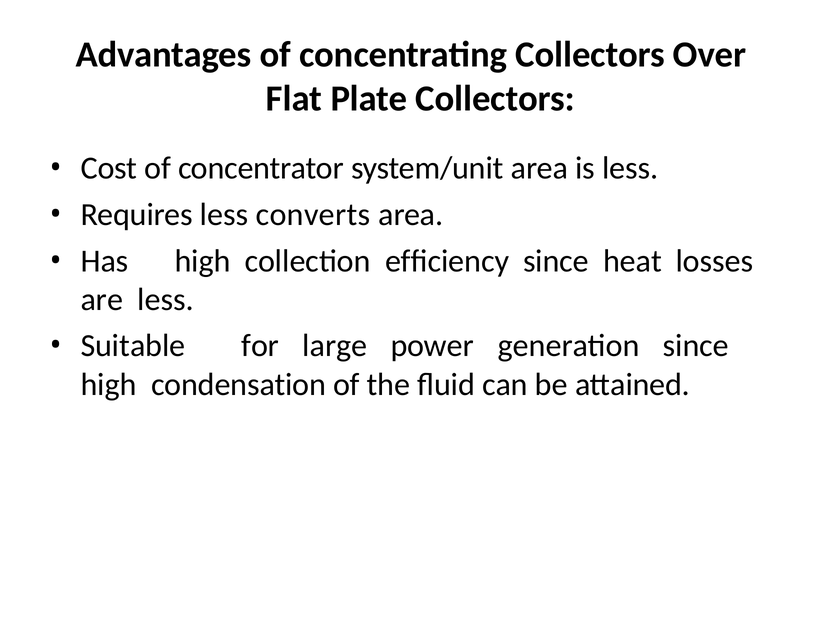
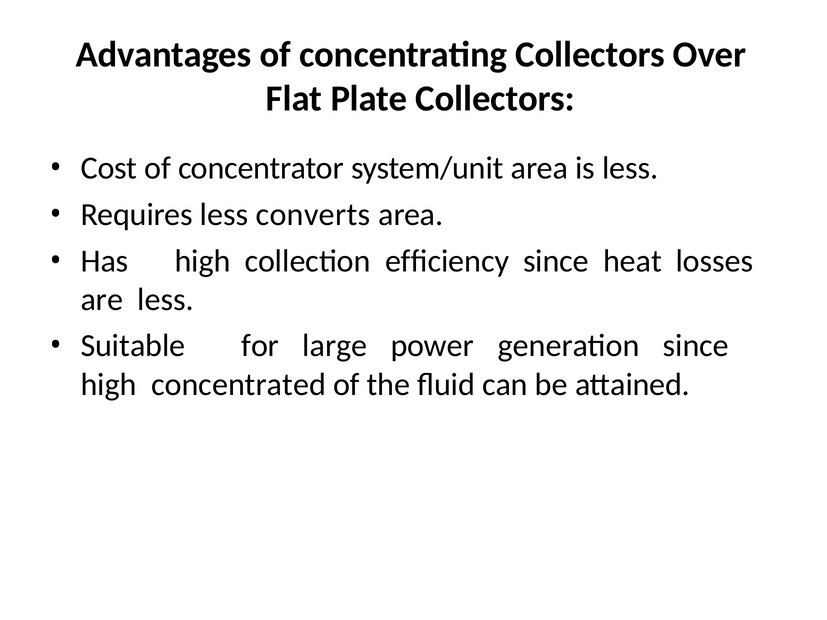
condensation: condensation -> concentrated
